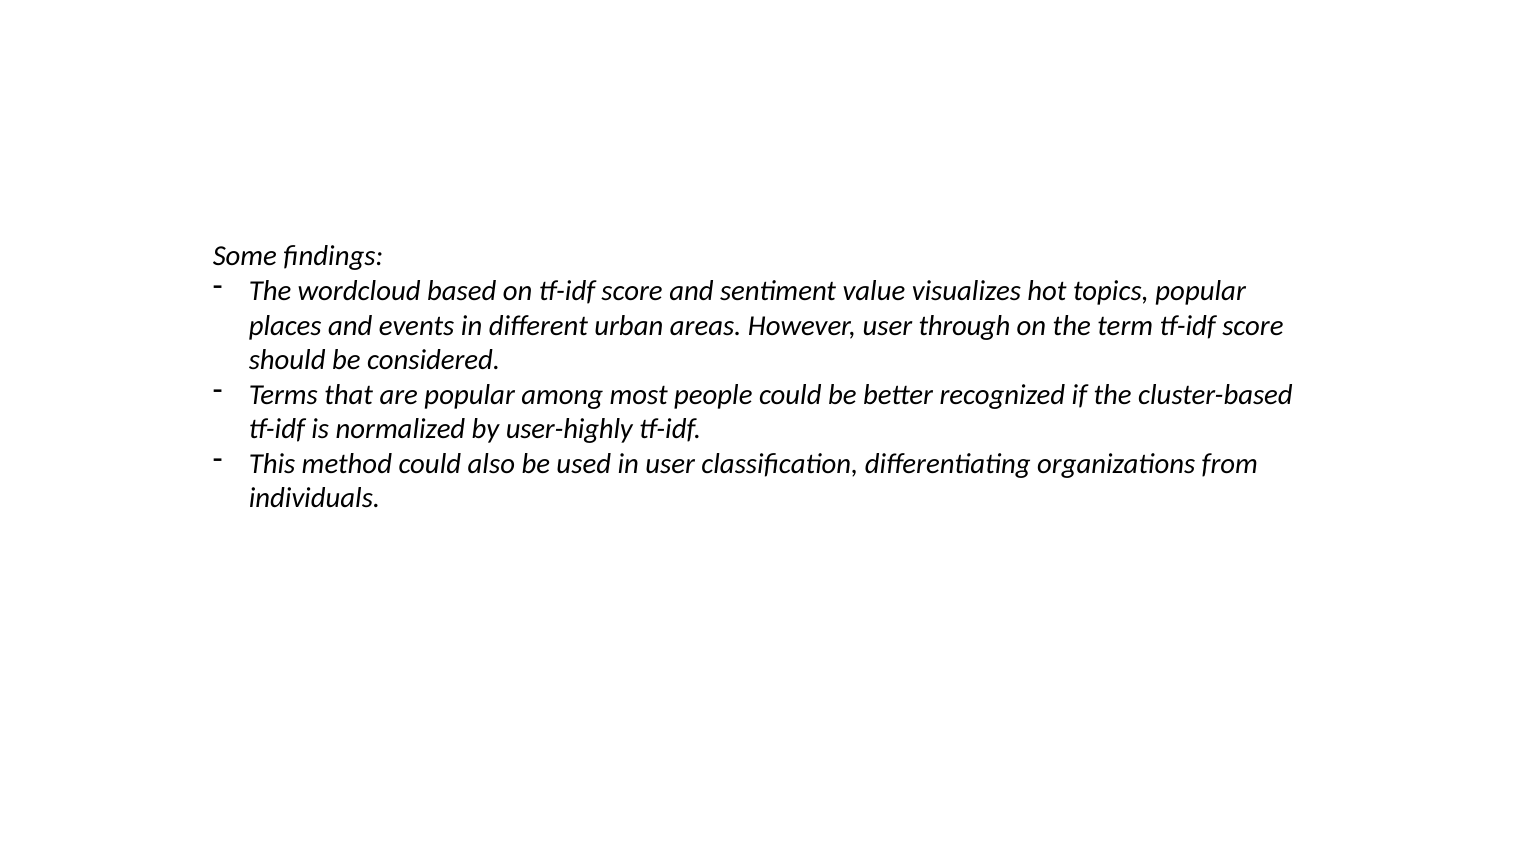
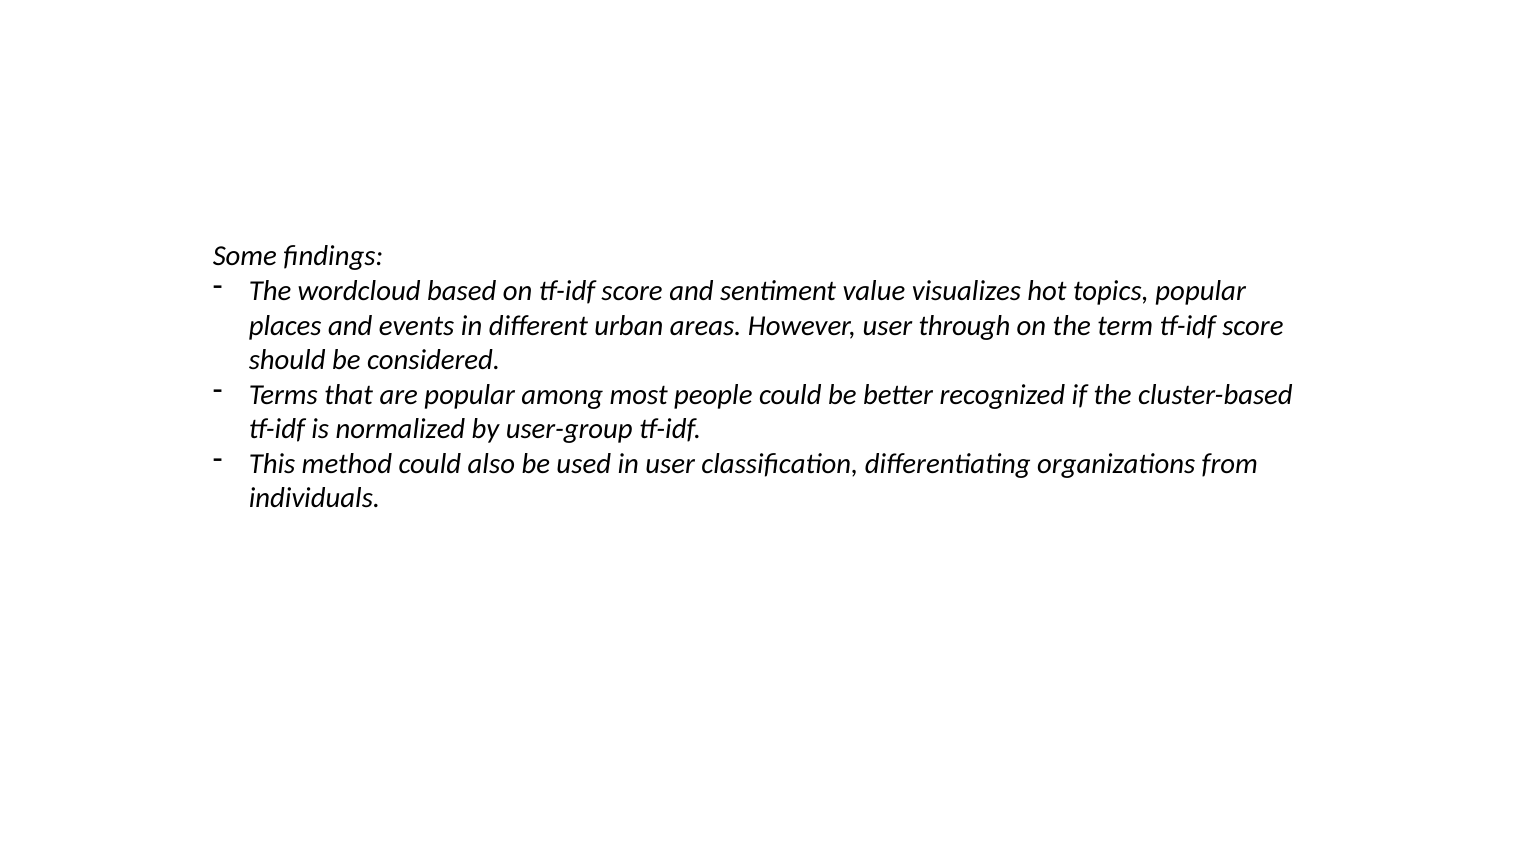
user-highly: user-highly -> user-group
